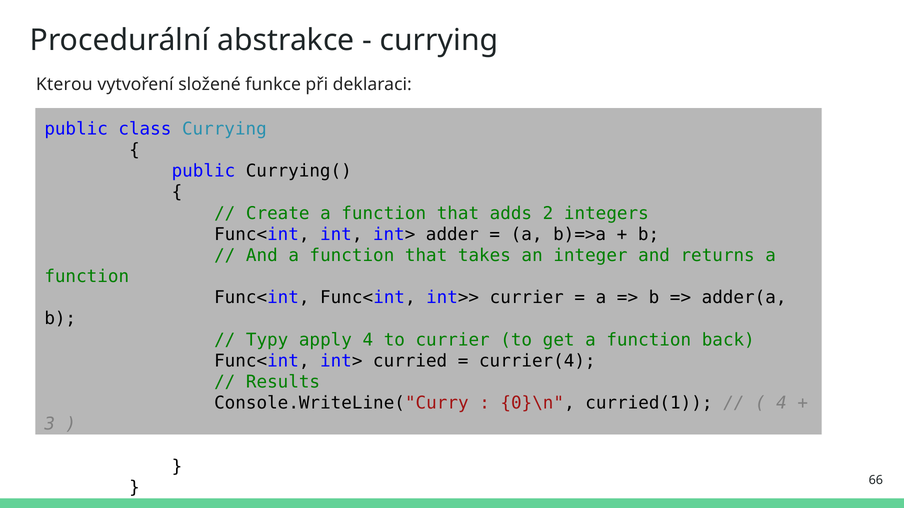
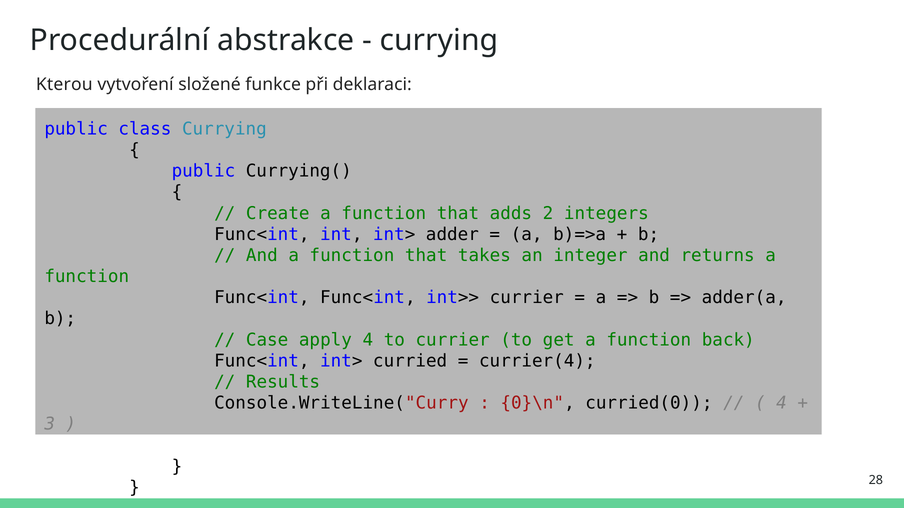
Typy: Typy -> Case
curried(1: curried(1 -> curried(0
66: 66 -> 28
